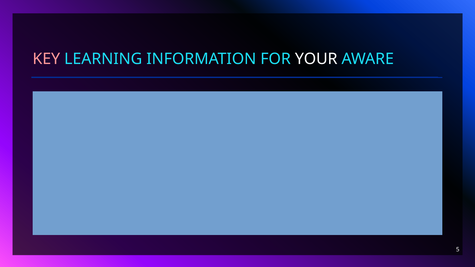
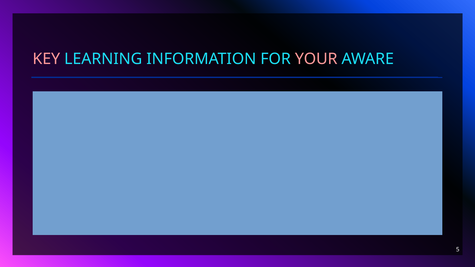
YOUR colour: white -> pink
